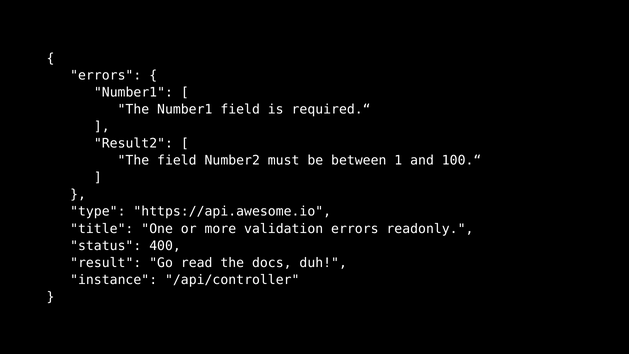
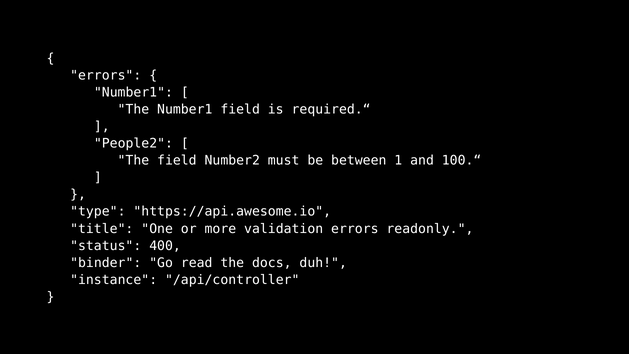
Result2: Result2 -> People2
result: result -> binder
